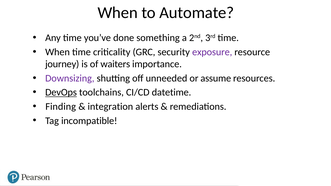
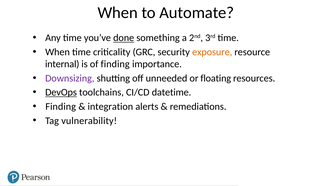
done underline: none -> present
exposure colour: purple -> orange
journey: journey -> internal
of waiters: waiters -> finding
assume: assume -> floating
incompatible: incompatible -> vulnerability
